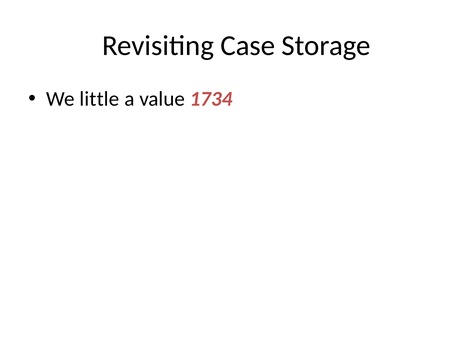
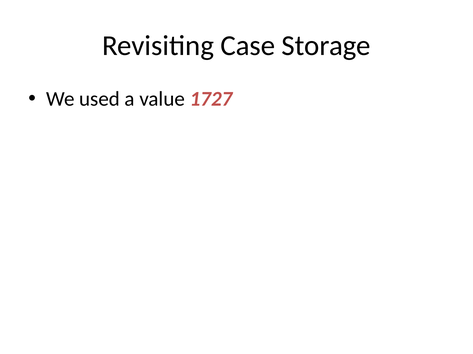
little: little -> used
1734: 1734 -> 1727
